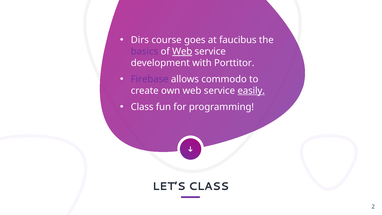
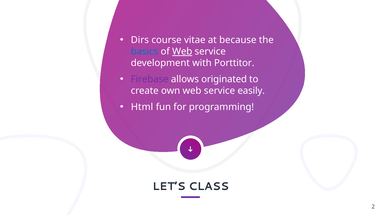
goes: goes -> vitae
faucibus: faucibus -> because
basics colour: purple -> blue
commodo: commodo -> originated
easily underline: present -> none
Class at (142, 107): Class -> Html
